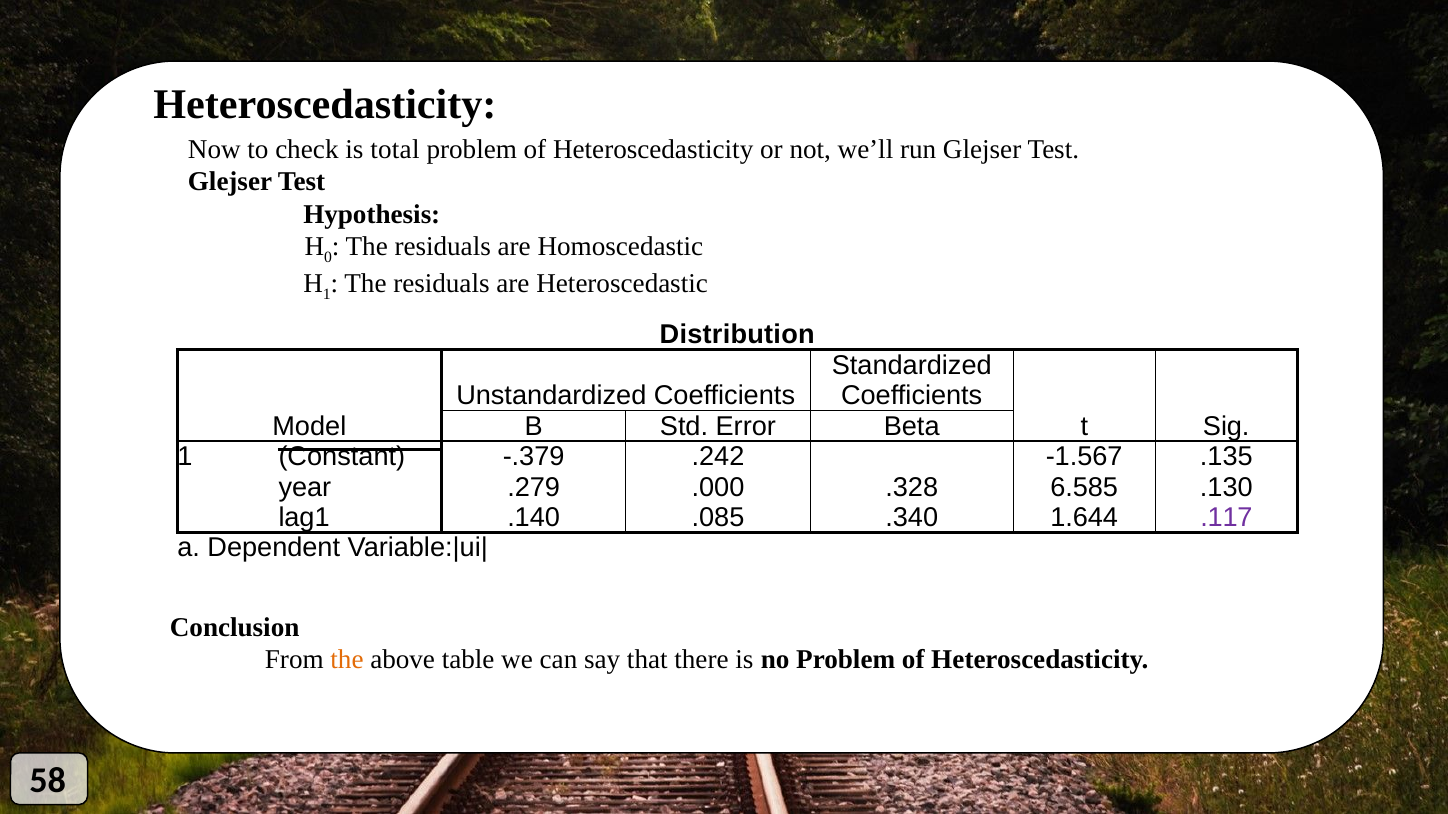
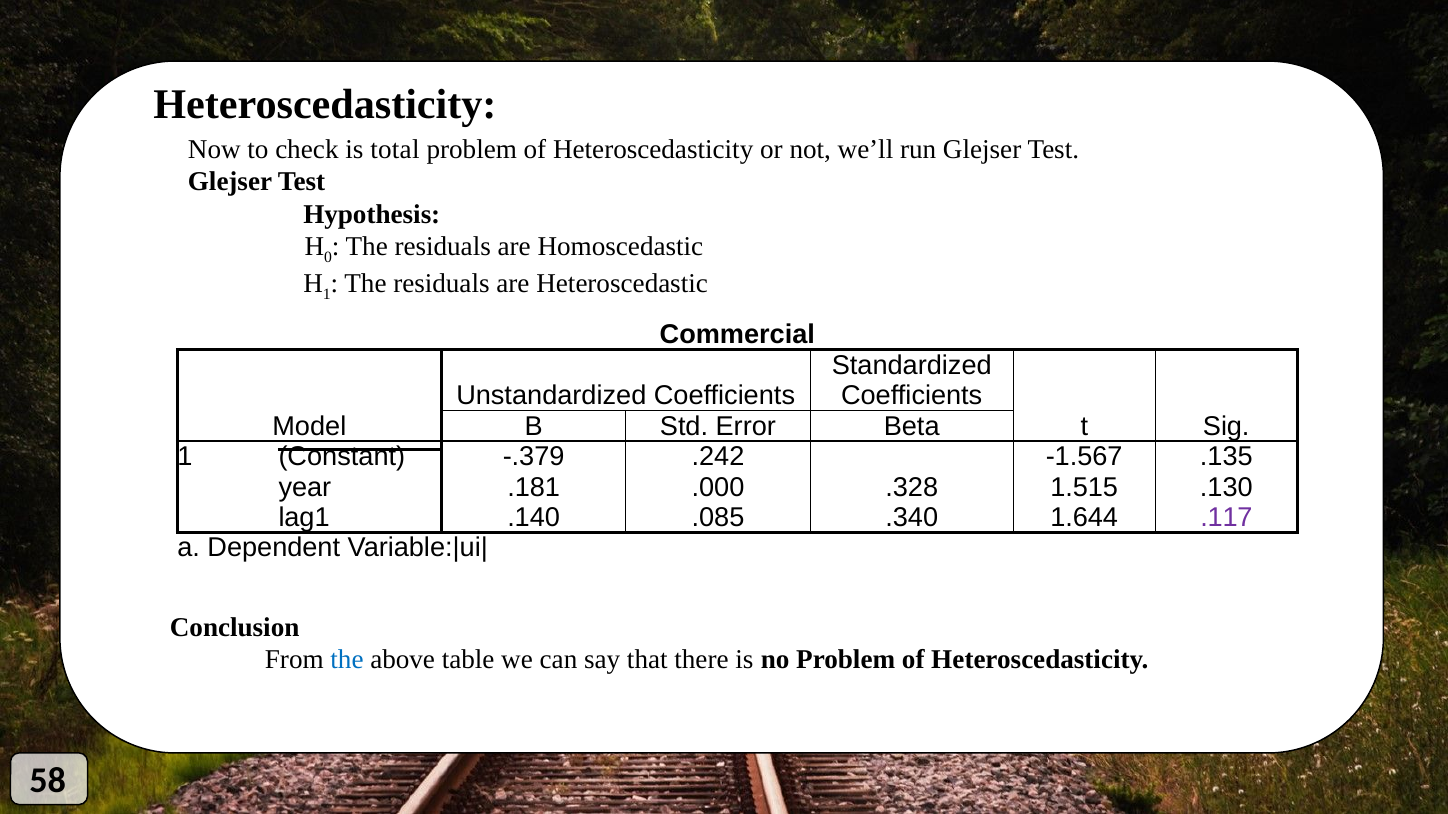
Distribution: Distribution -> Commercial
.279: .279 -> .181
6.585: 6.585 -> 1.515
the at (347, 660) colour: orange -> blue
